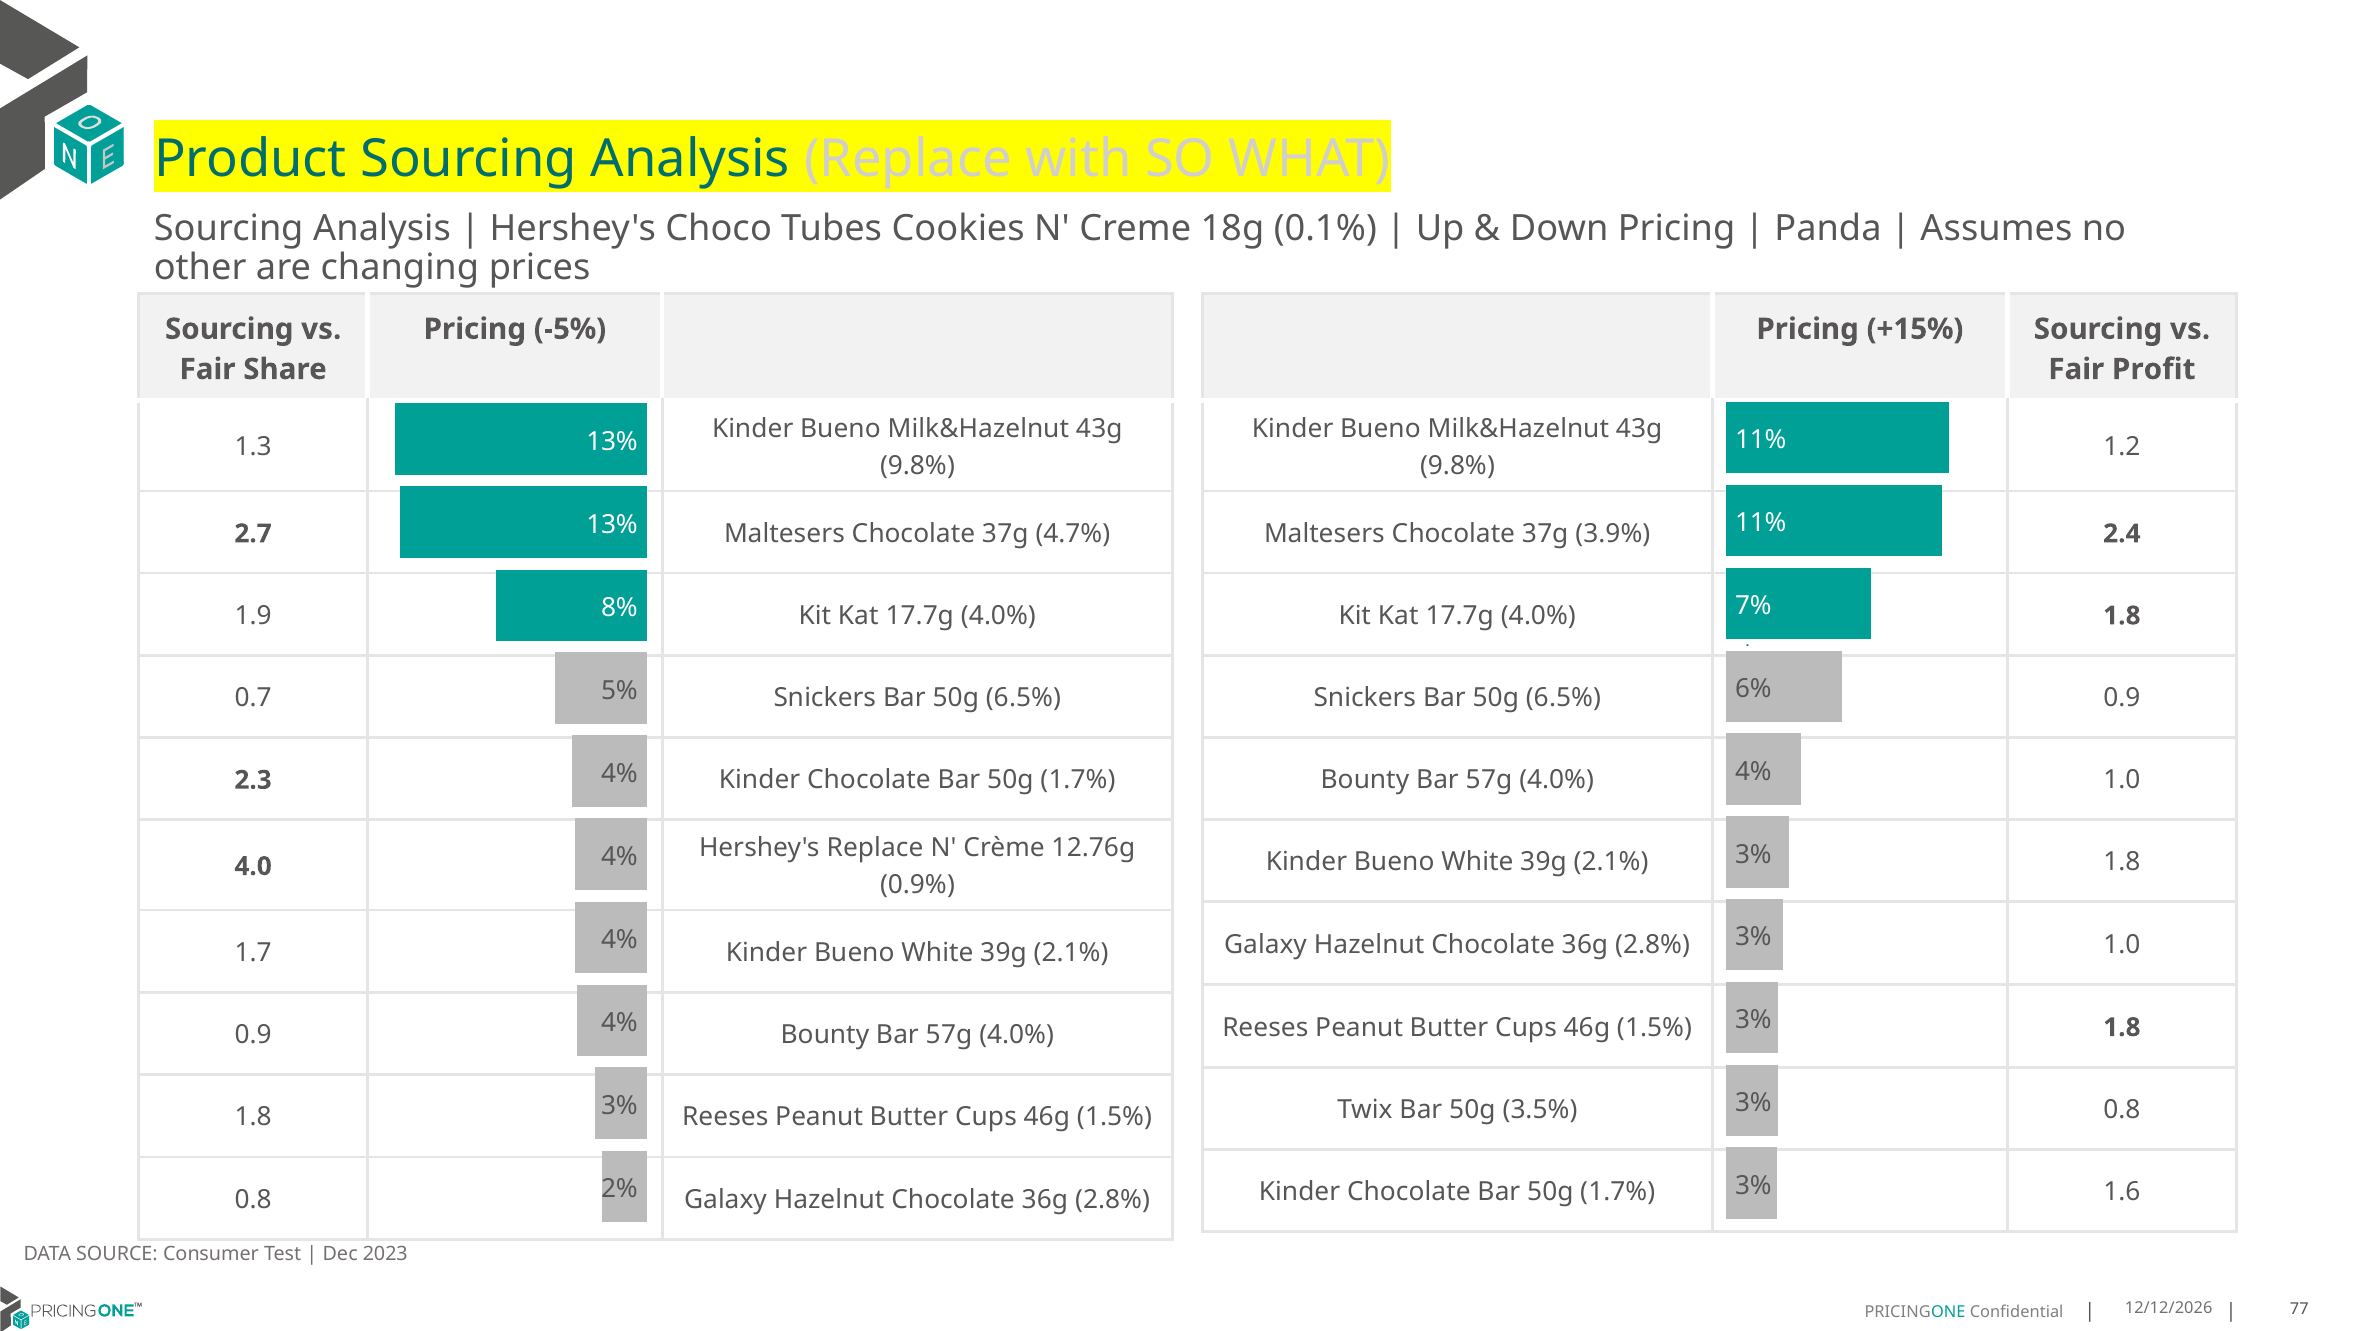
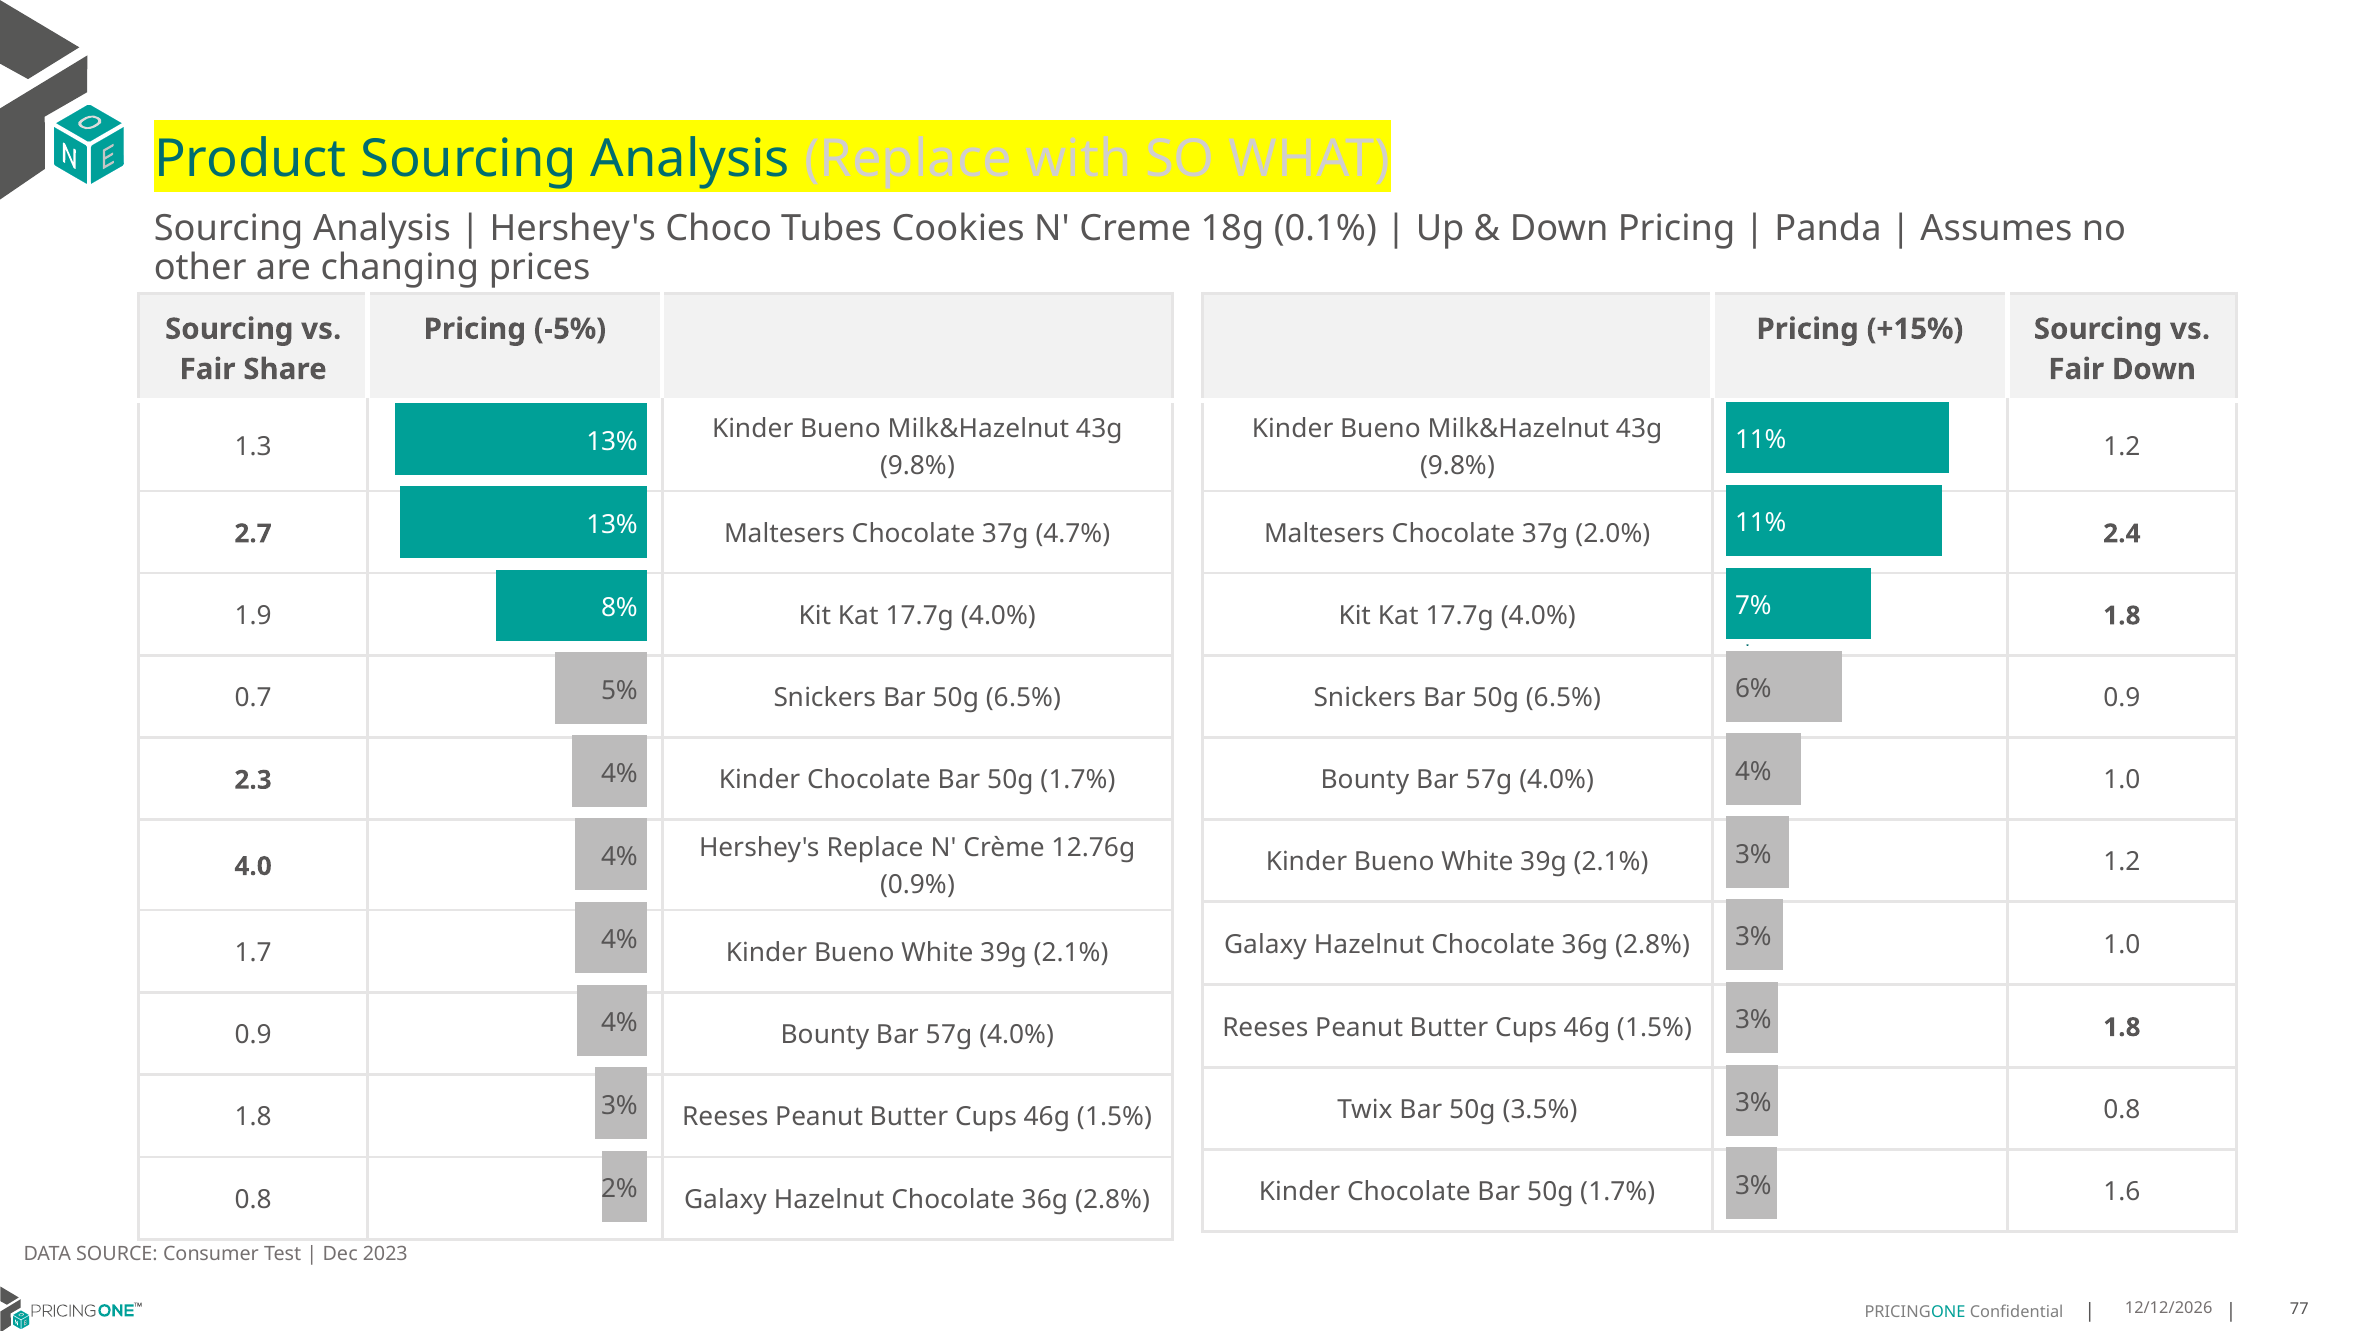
Fair Profit: Profit -> Down
3.9%: 3.9% -> 2.0%
2.1% 1.8: 1.8 -> 1.2
